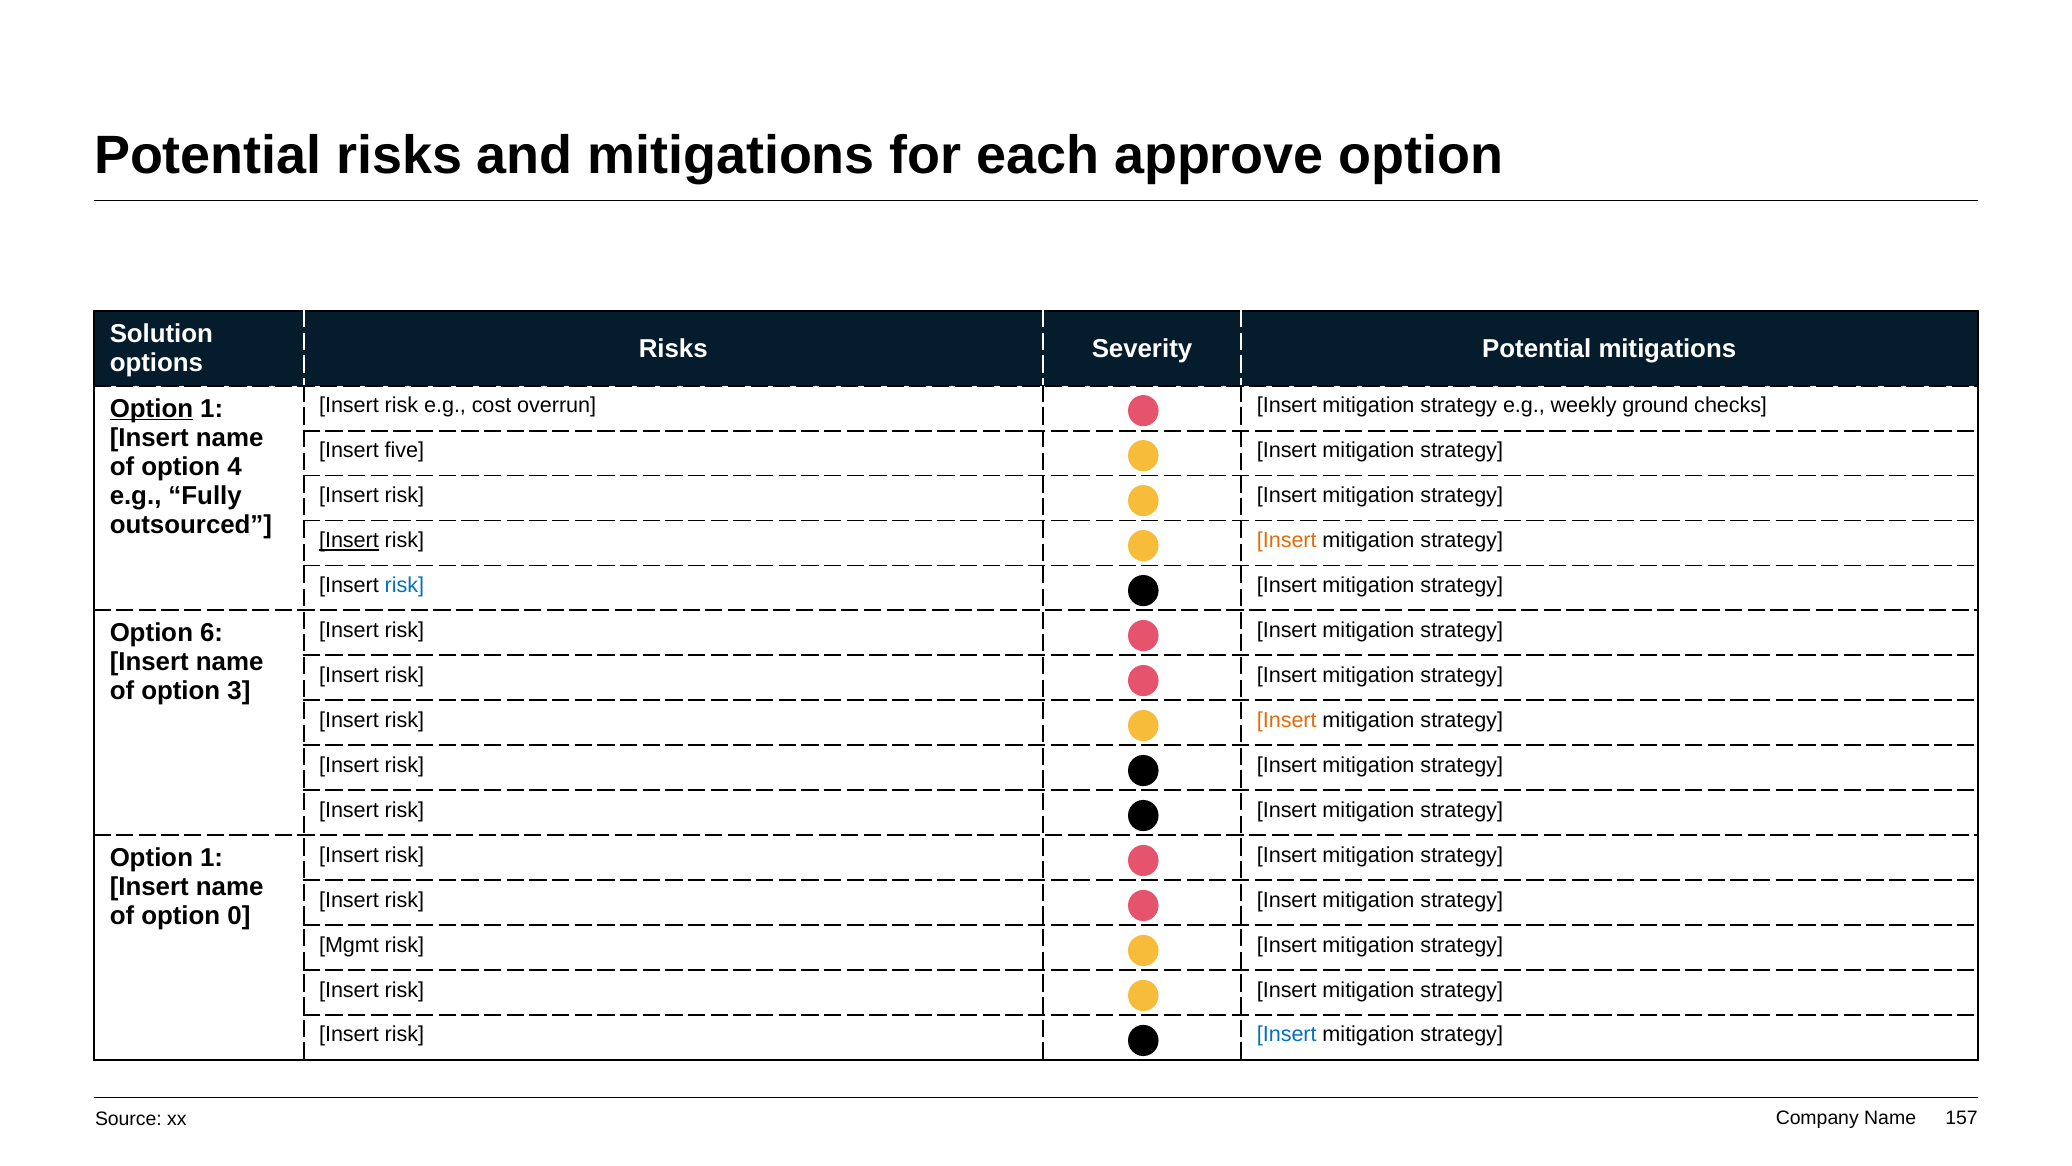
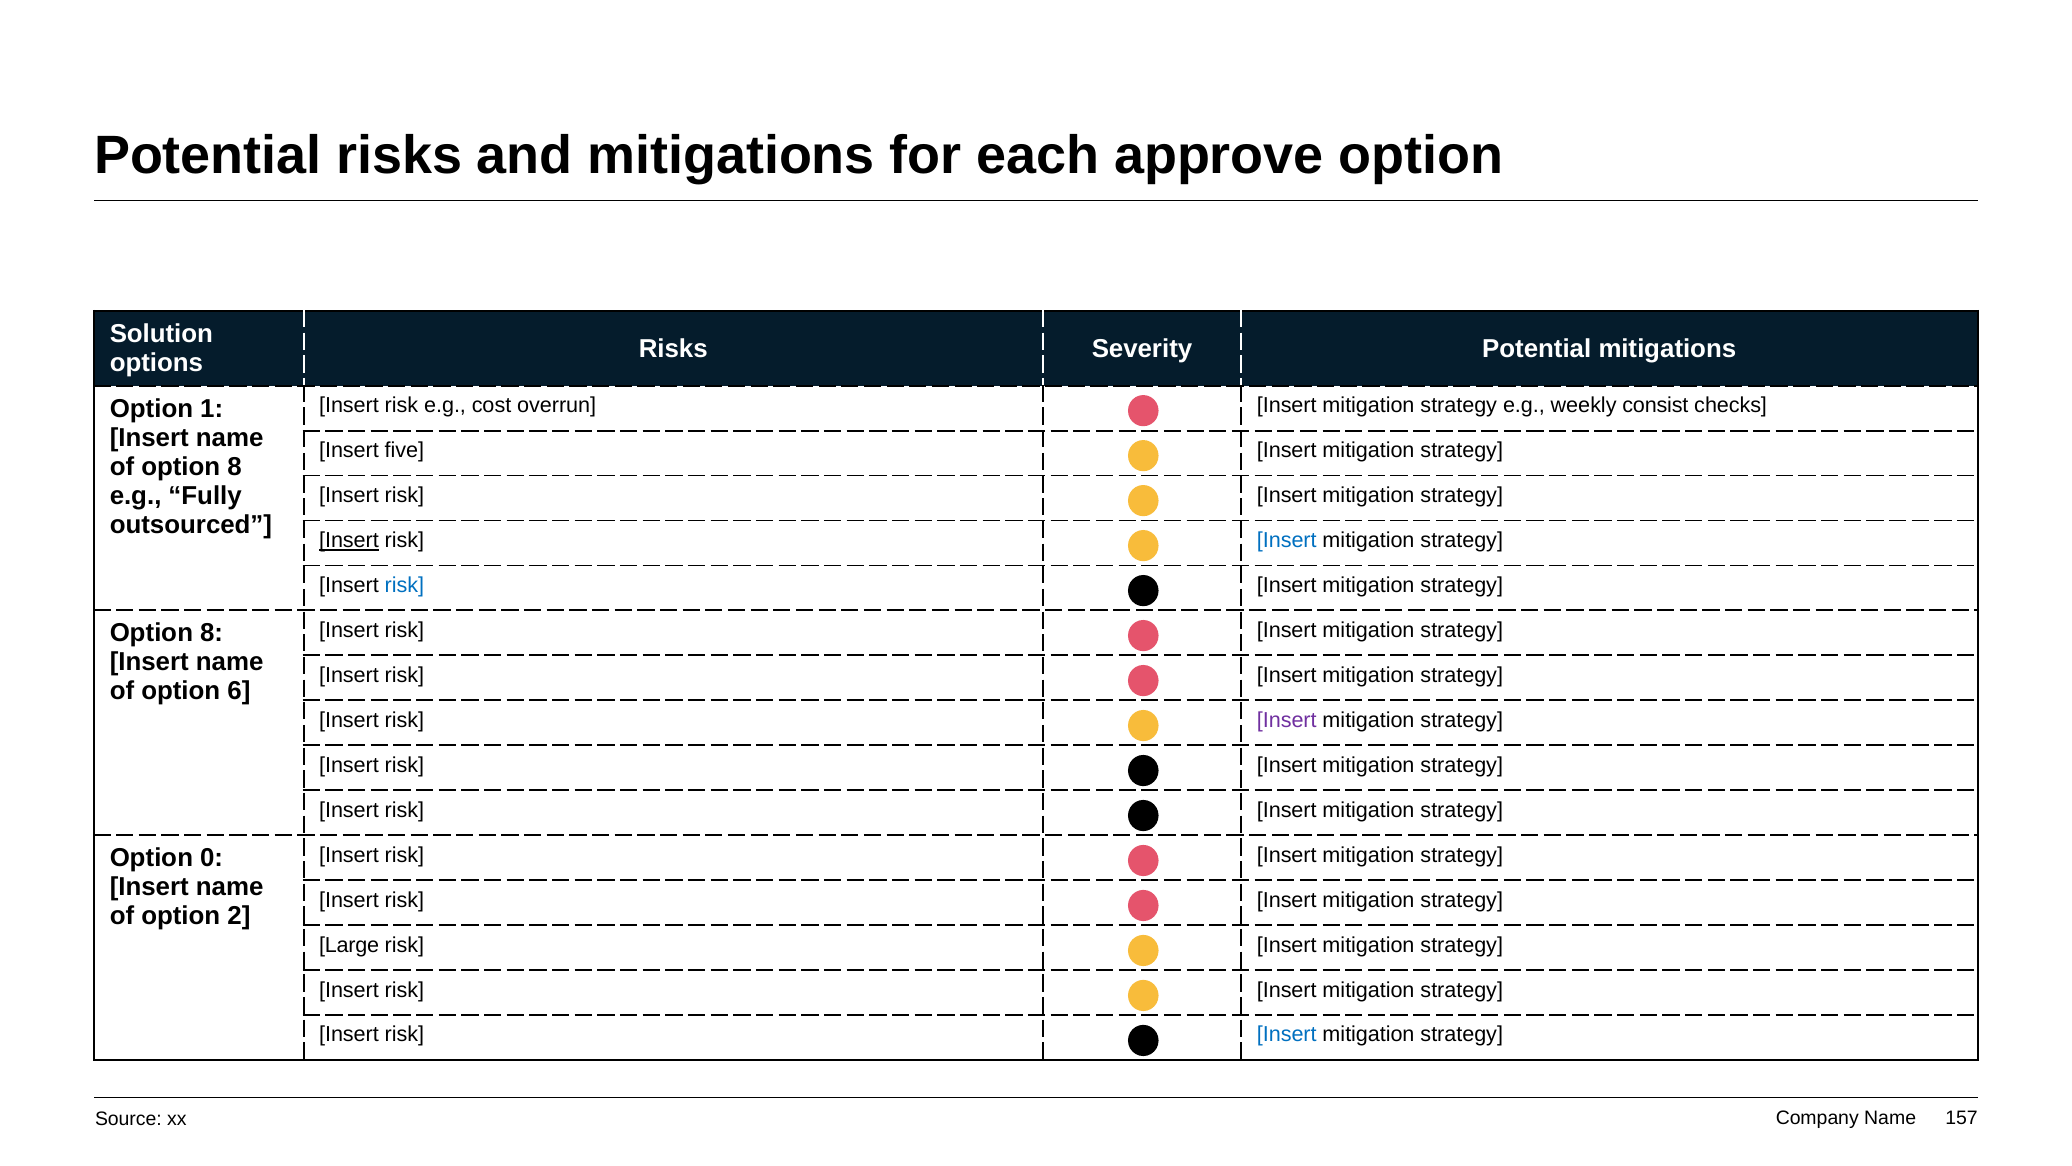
ground: ground -> consist
Option at (151, 408) underline: present -> none
of option 4: 4 -> 8
Insert at (1287, 540) colour: orange -> blue
6 at (212, 633): 6 -> 8
3: 3 -> 6
Insert at (1287, 720) colour: orange -> purple
1 at (212, 857): 1 -> 0
0: 0 -> 2
Mgmt: Mgmt -> Large
